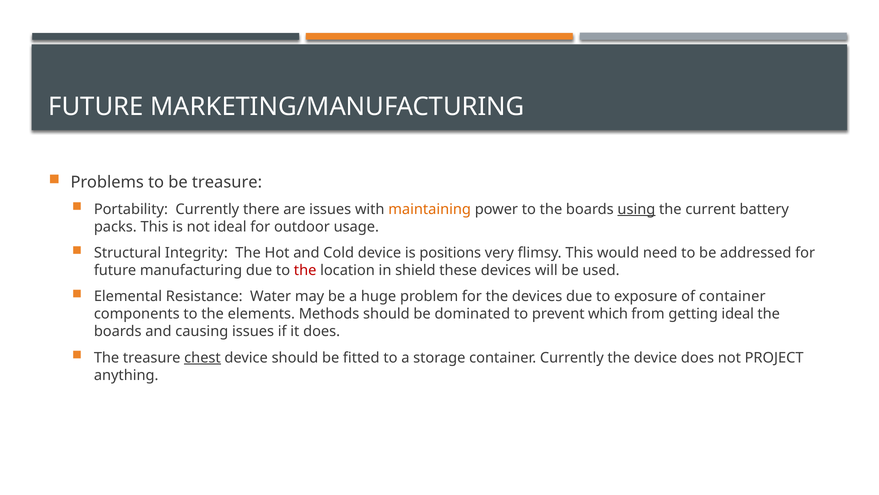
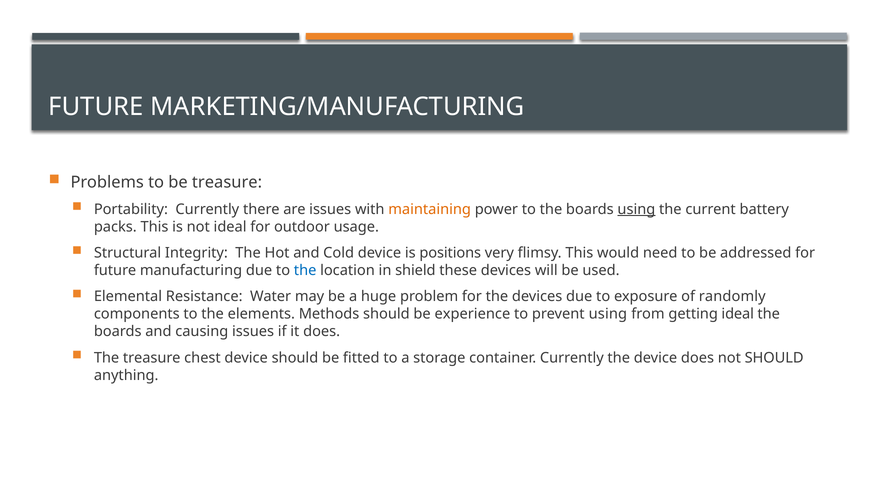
the at (305, 270) colour: red -> blue
of container: container -> randomly
dominated: dominated -> experience
prevent which: which -> using
chest underline: present -> none
not PROJECT: PROJECT -> SHOULD
